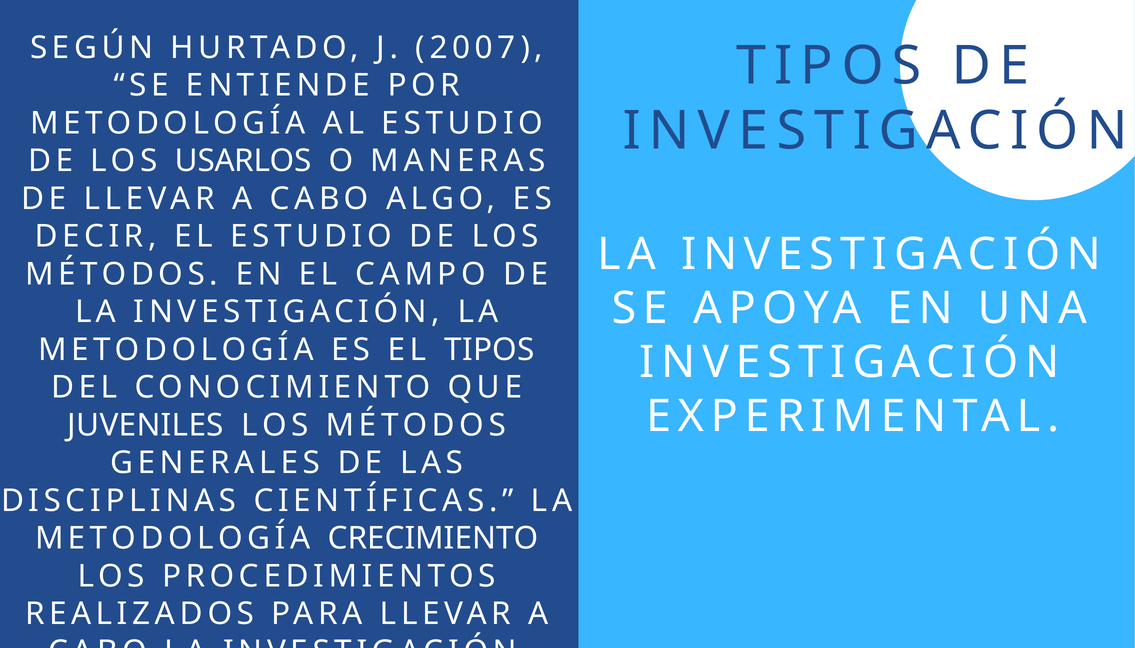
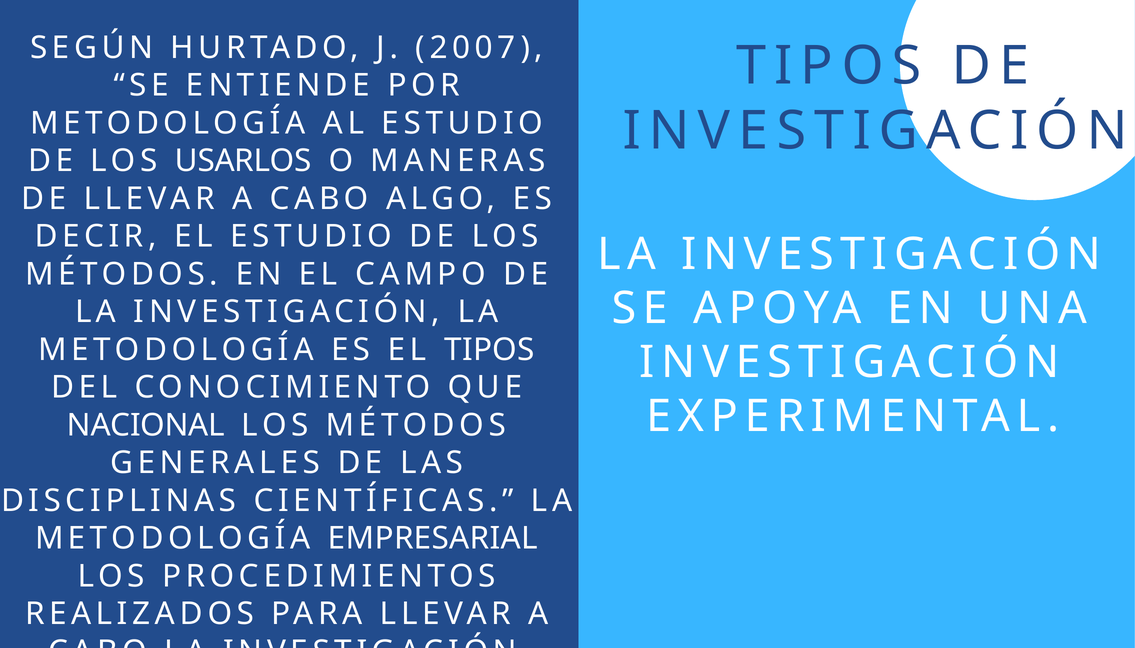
JUVENILES: JUVENILES -> NACIONAL
CRECIMIENTO: CRECIMIENTO -> EMPRESARIAL
